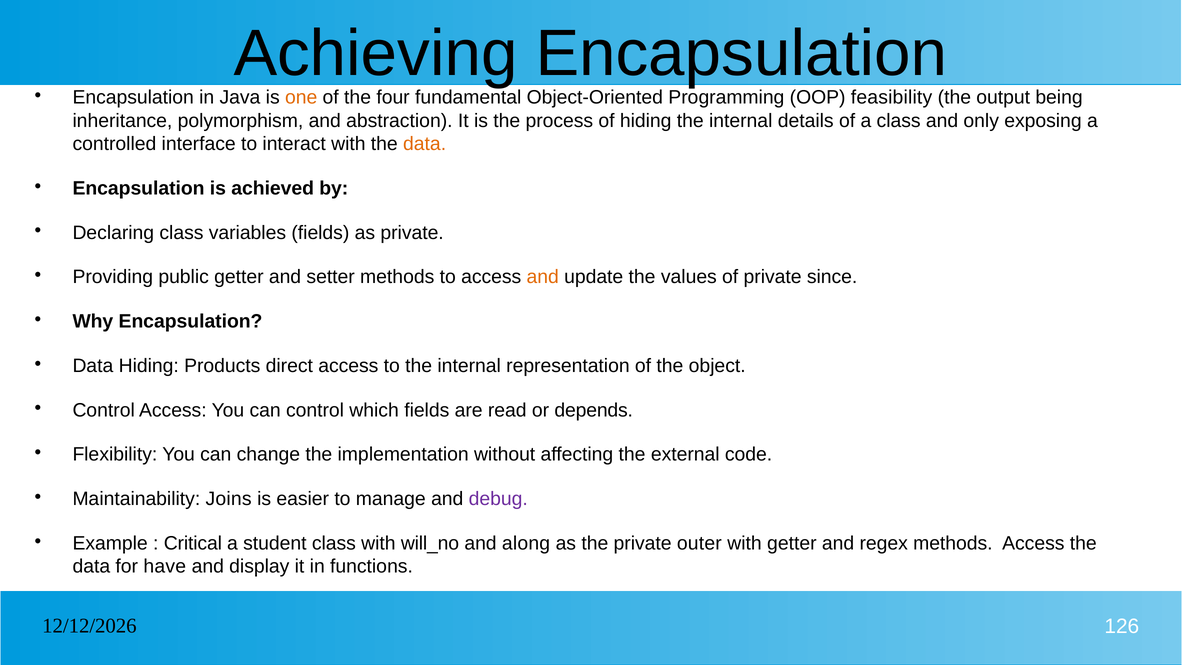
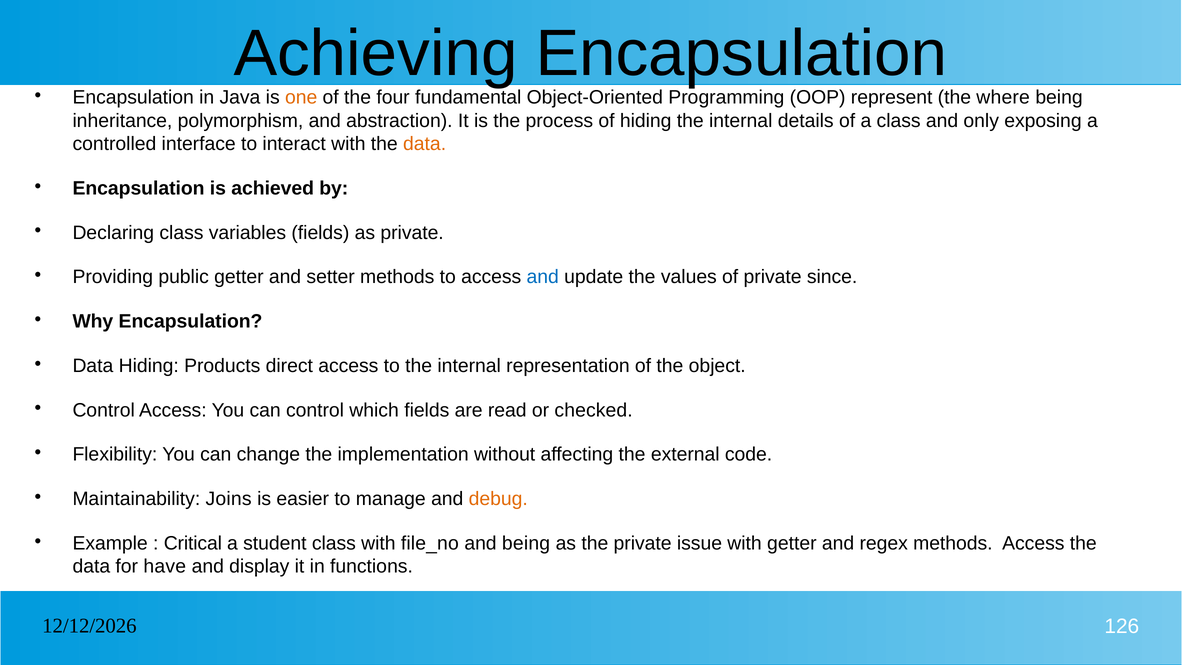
feasibility: feasibility -> represent
output: output -> where
and at (543, 277) colour: orange -> blue
depends: depends -> checked
debug colour: purple -> orange
will_no: will_no -> file_no
and along: along -> being
outer: outer -> issue
